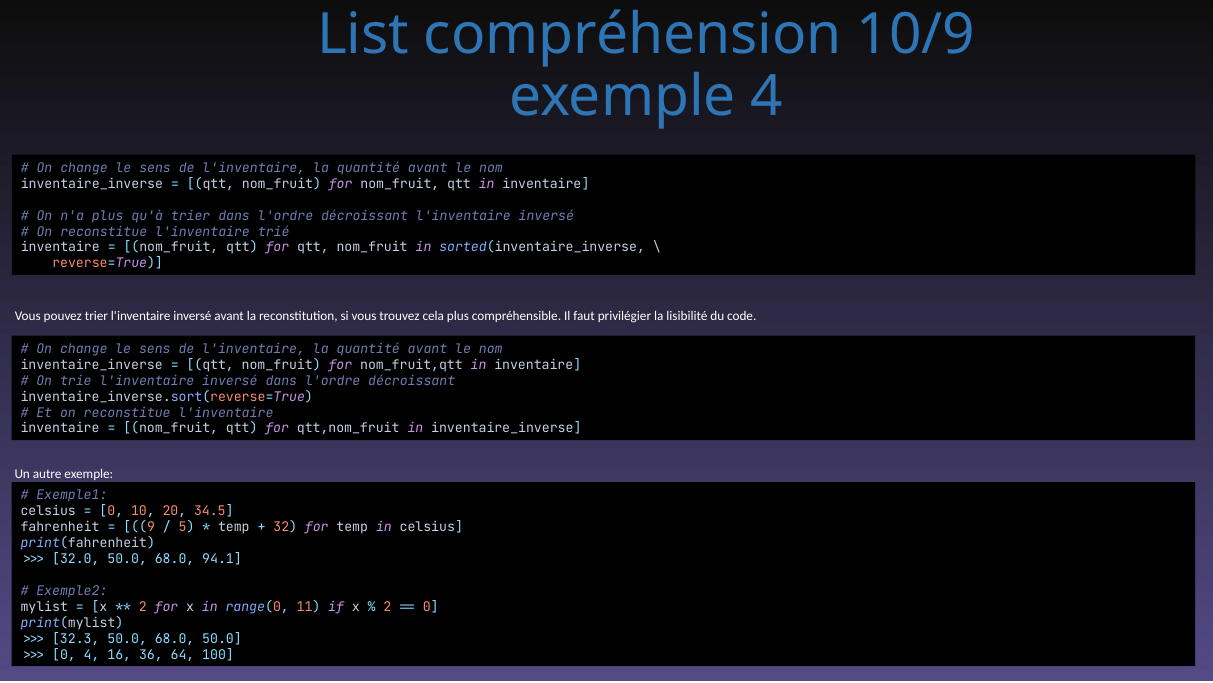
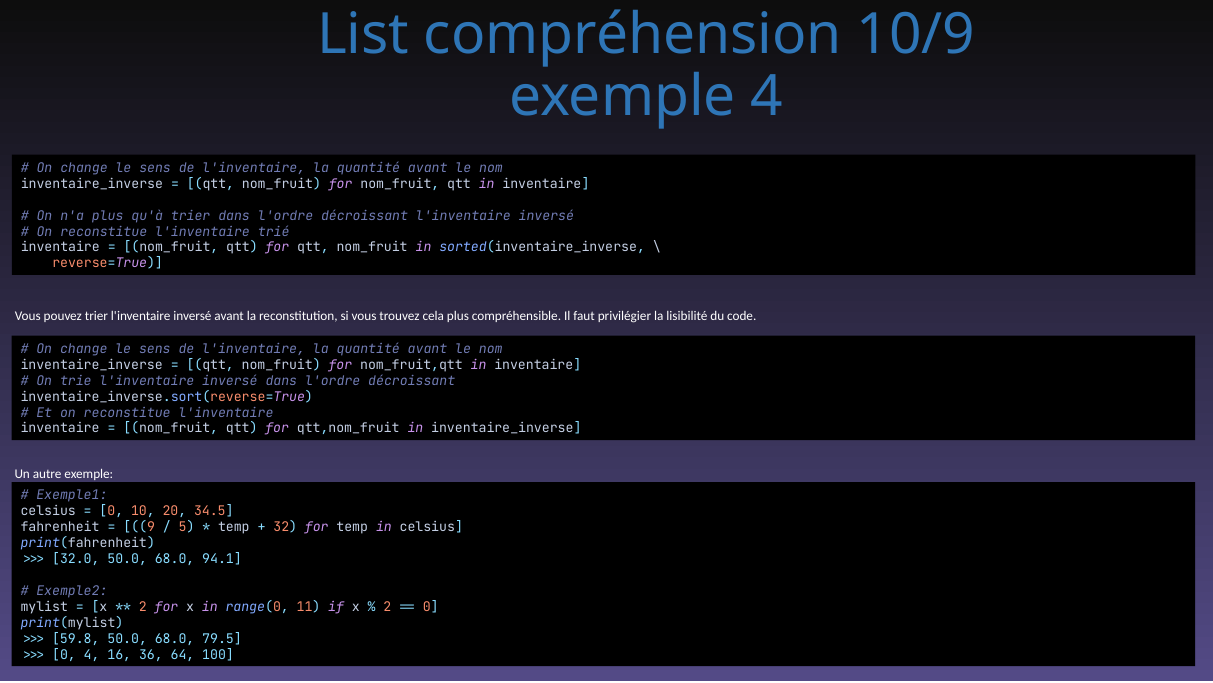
32.3: 32.3 -> 59.8
68.0 50.0: 50.0 -> 79.5
